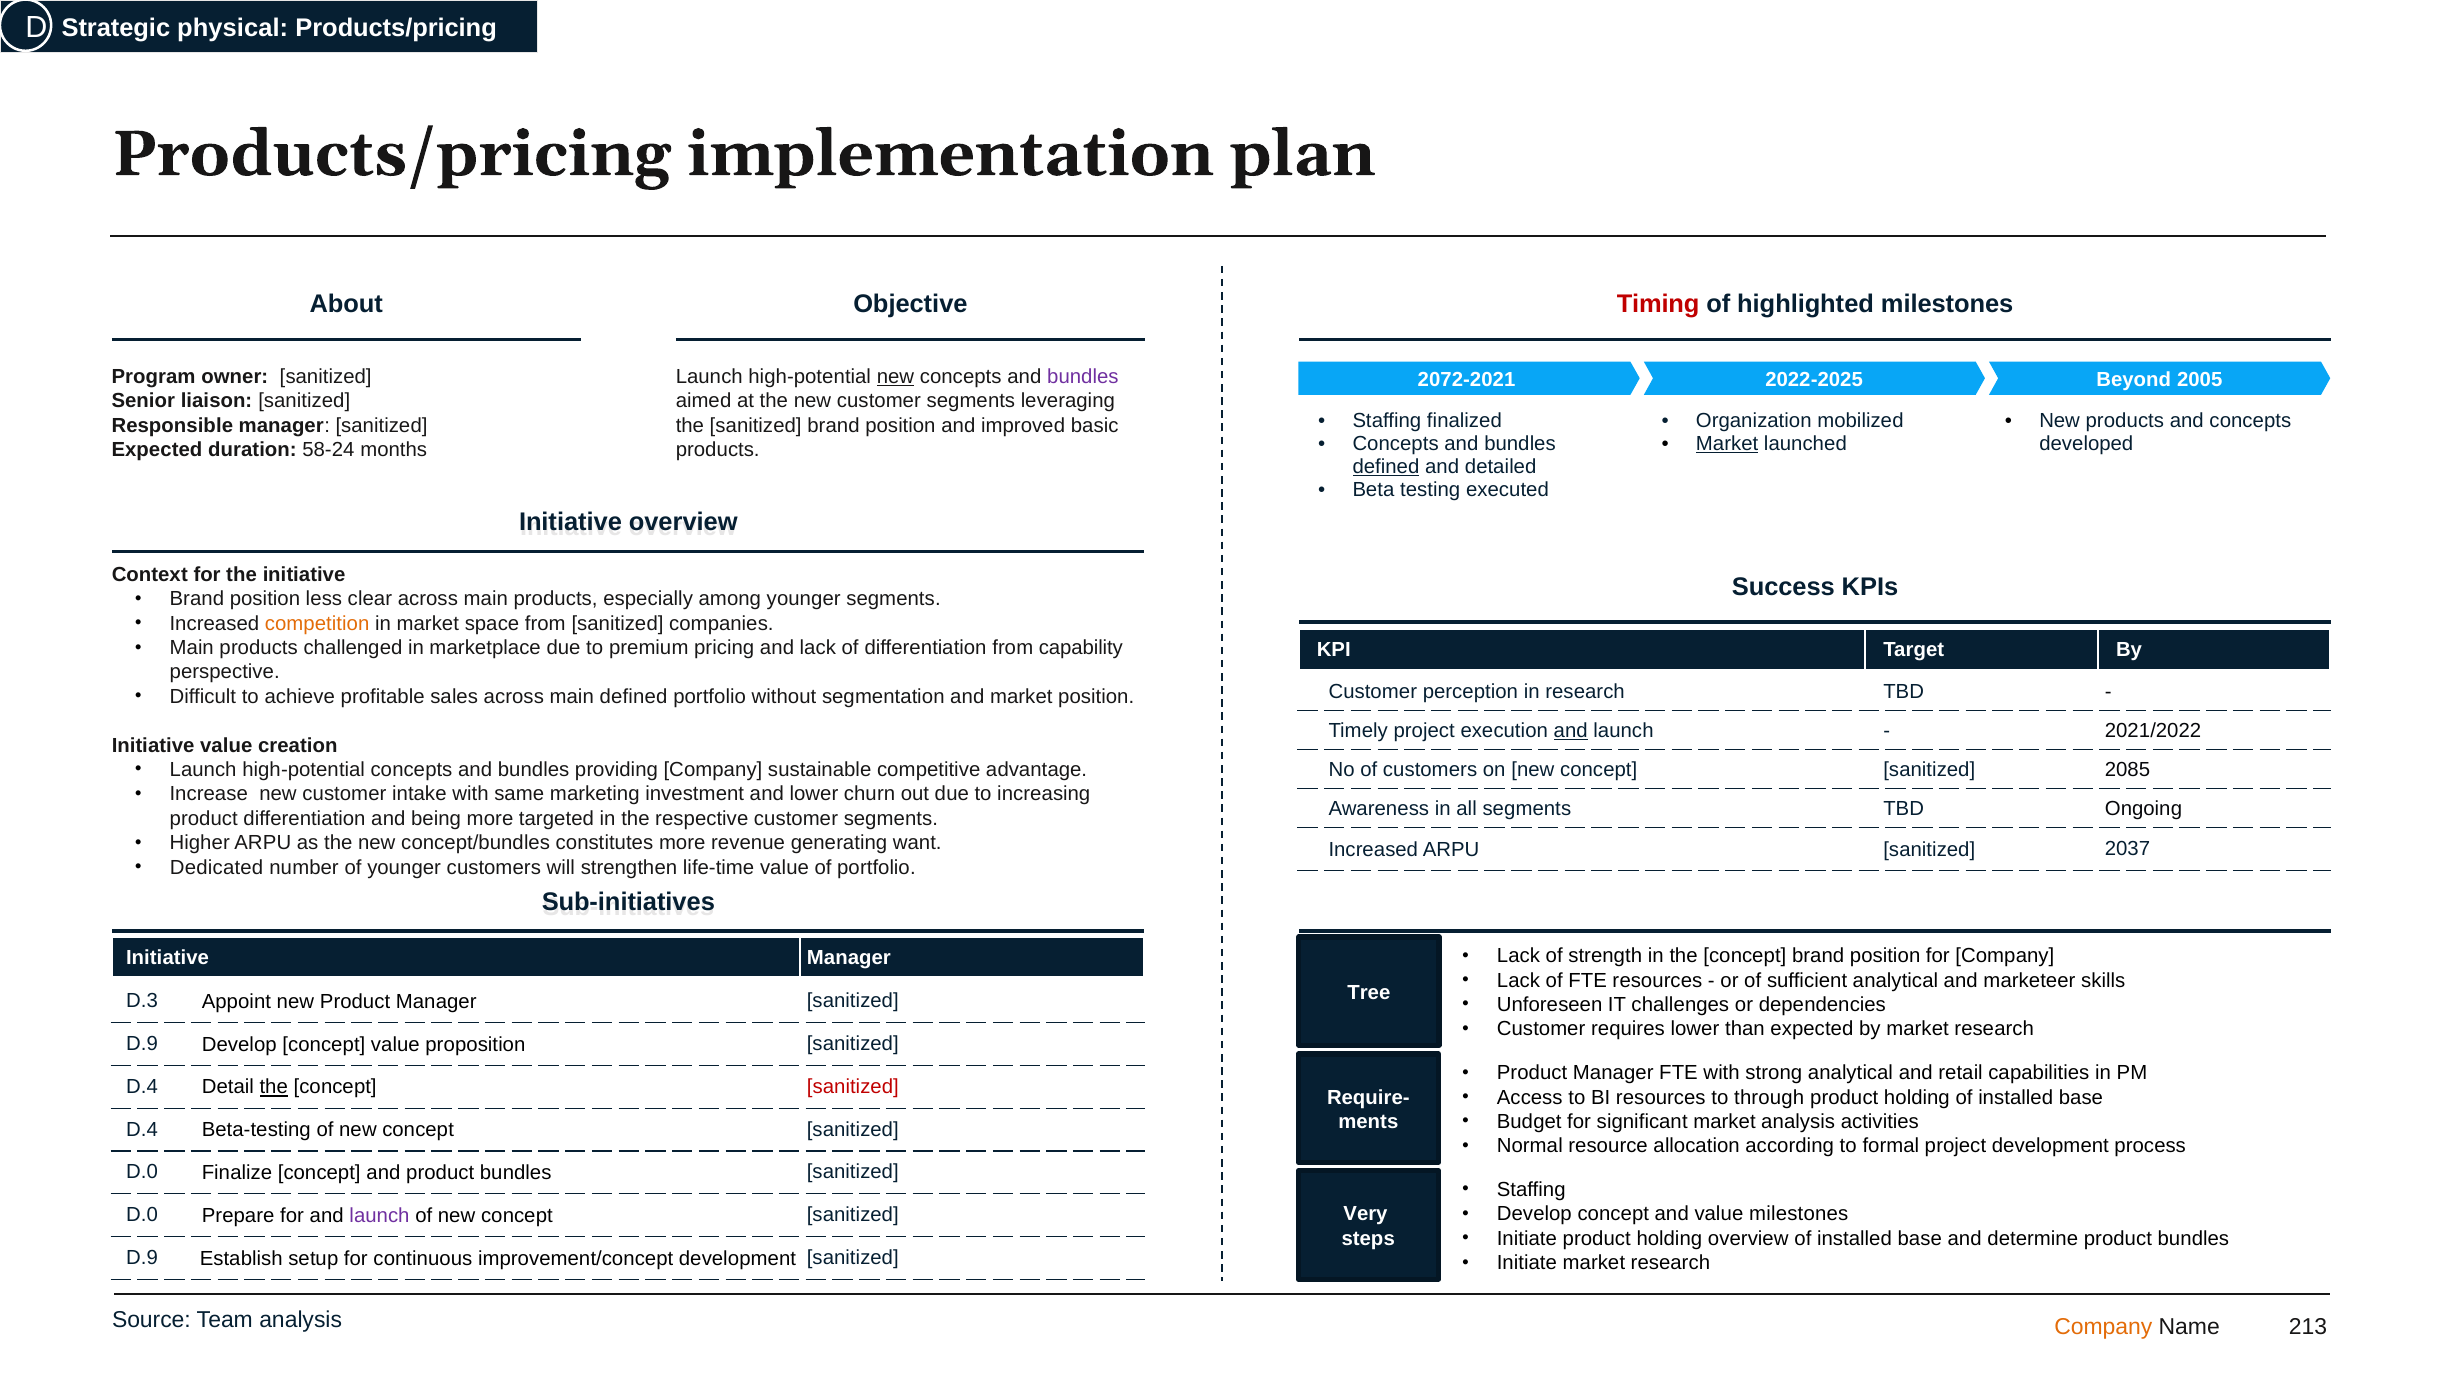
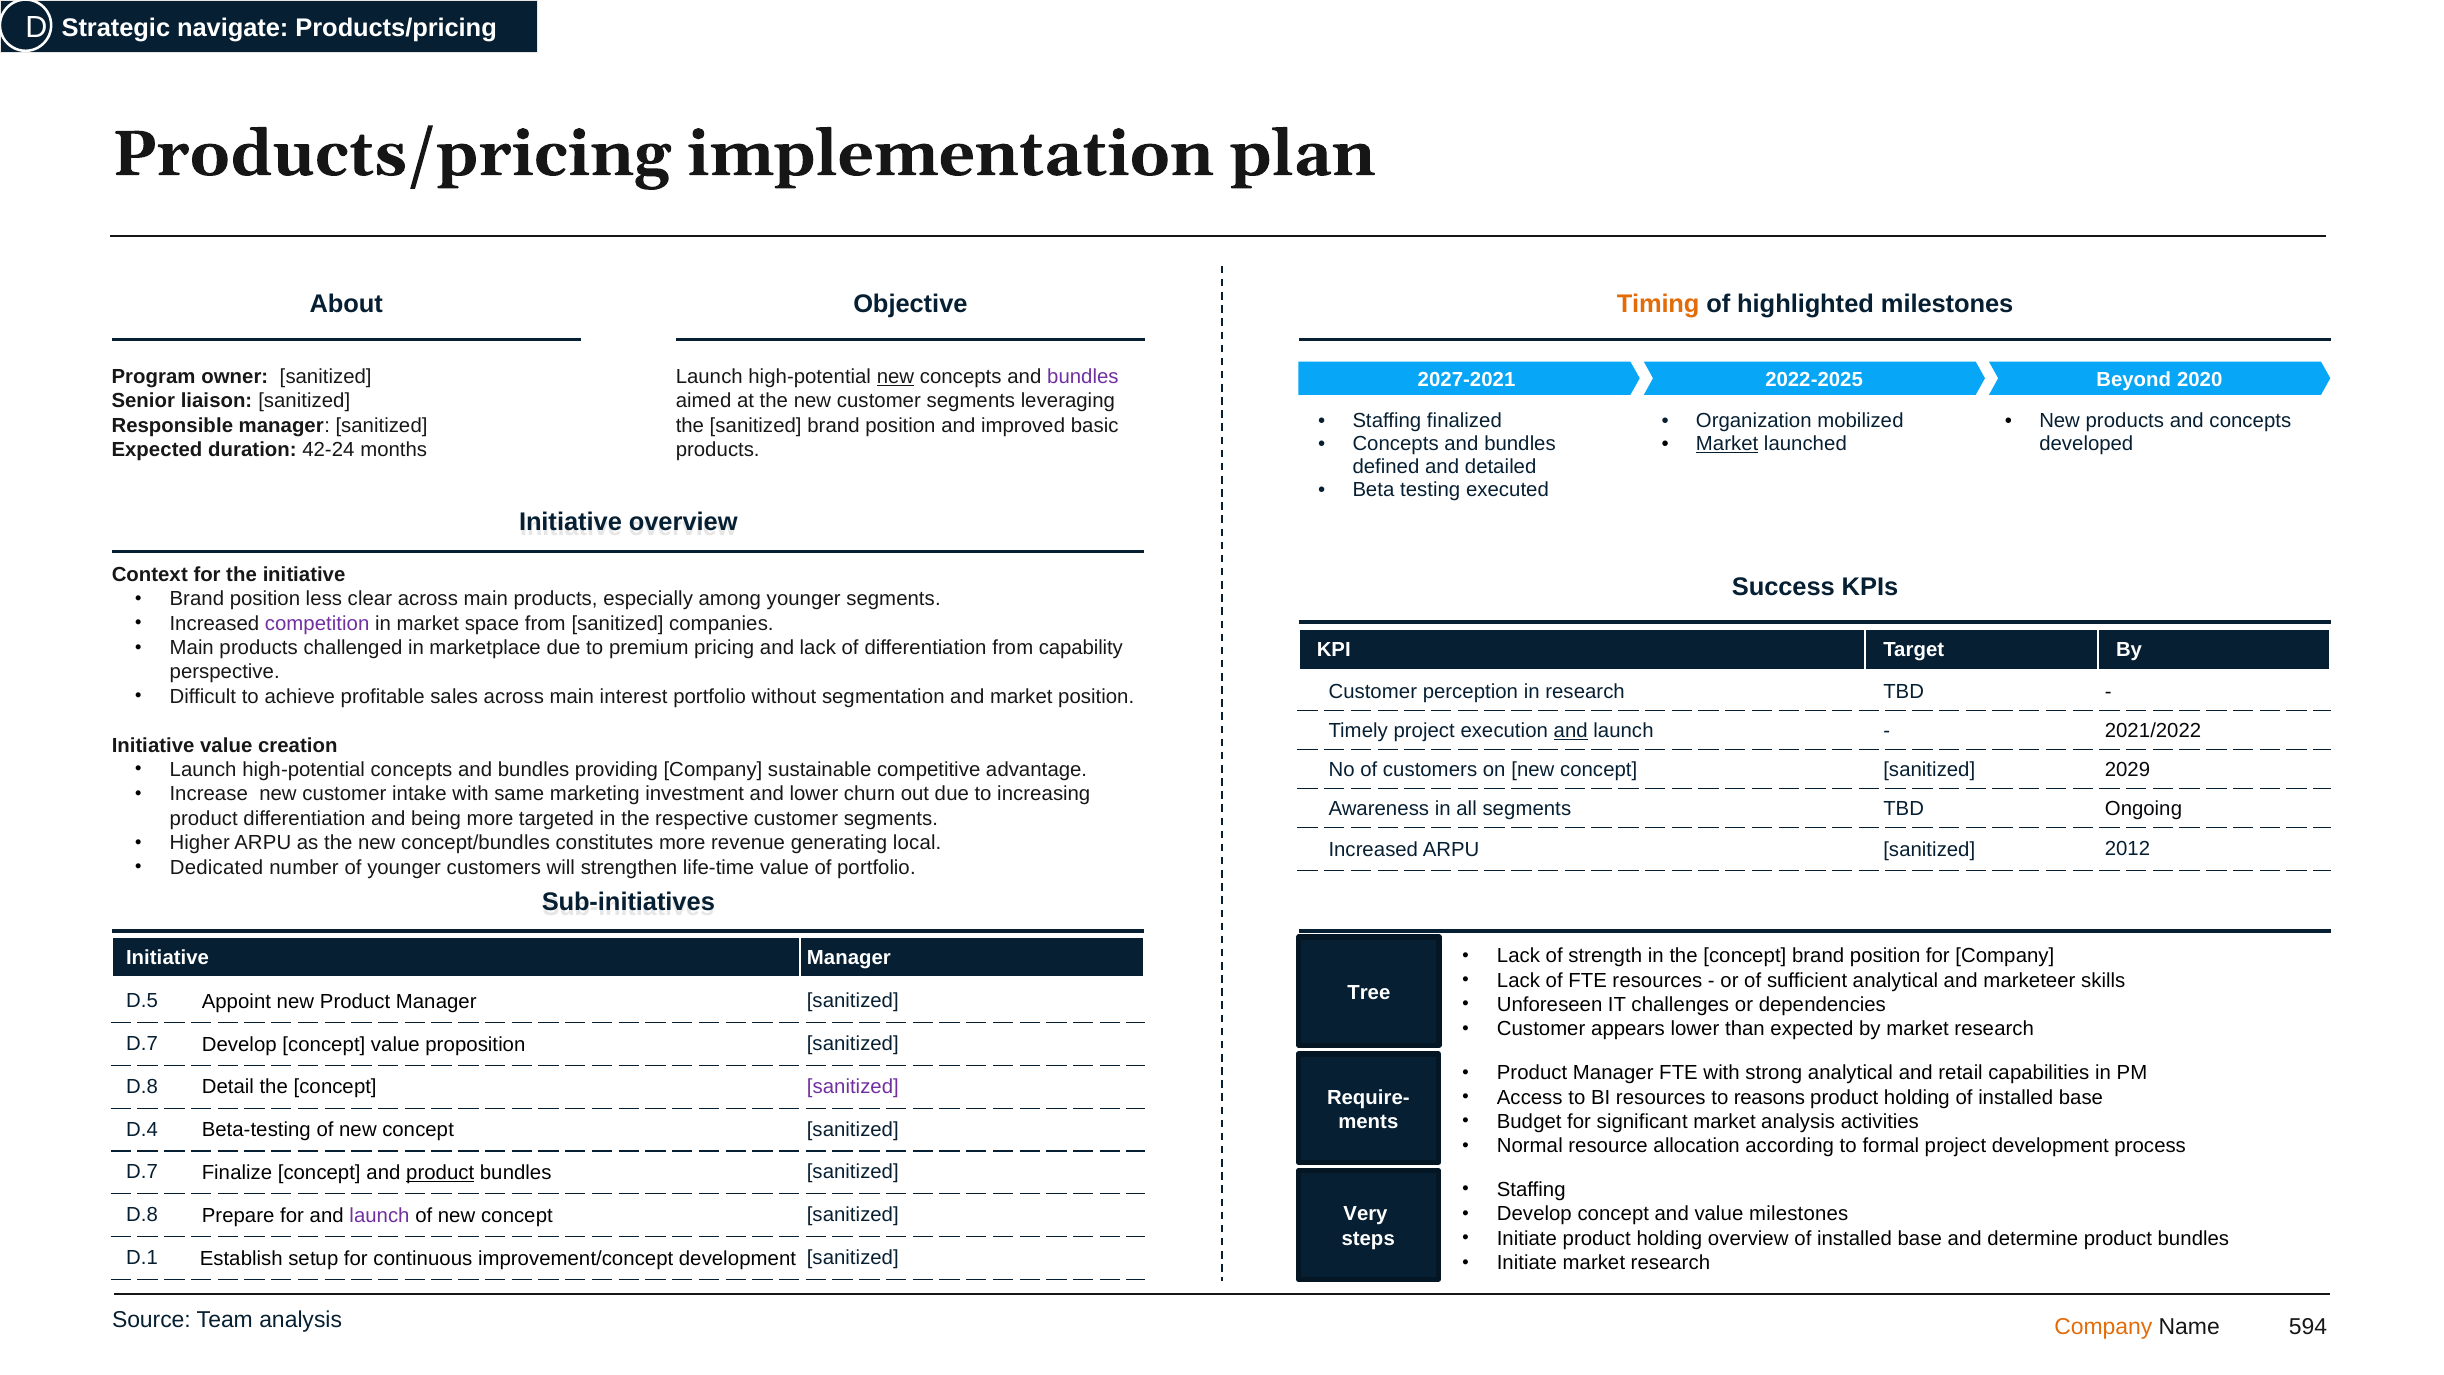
physical: physical -> navigate
Timing colour: red -> orange
2072-2021: 2072-2021 -> 2027-2021
2005: 2005 -> 2020
58-24: 58-24 -> 42-24
defined at (1386, 467) underline: present -> none
competition colour: orange -> purple
main defined: defined -> interest
2085: 2085 -> 2029
want: want -> local
2037: 2037 -> 2012
D.3: D.3 -> D.5
requires: requires -> appears
D.9 at (142, 1043): D.9 -> D.7
D.4 at (142, 1086): D.4 -> D.8
the at (274, 1087) underline: present -> none
sanitized at (853, 1086) colour: red -> purple
through: through -> reasons
D.0 at (142, 1172): D.0 -> D.7
product at (440, 1173) underline: none -> present
D.0 at (142, 1215): D.0 -> D.8
D.9 at (142, 1257): D.9 -> D.1
213: 213 -> 594
